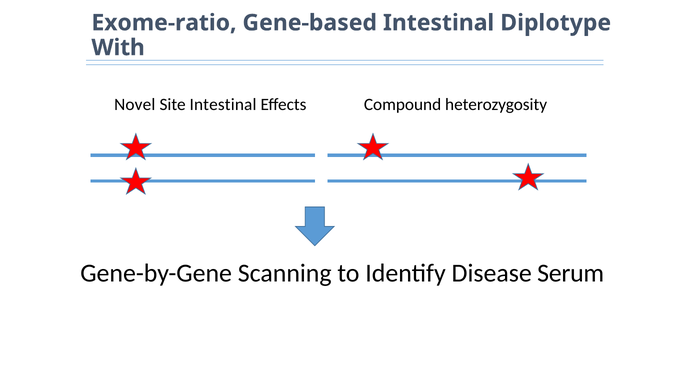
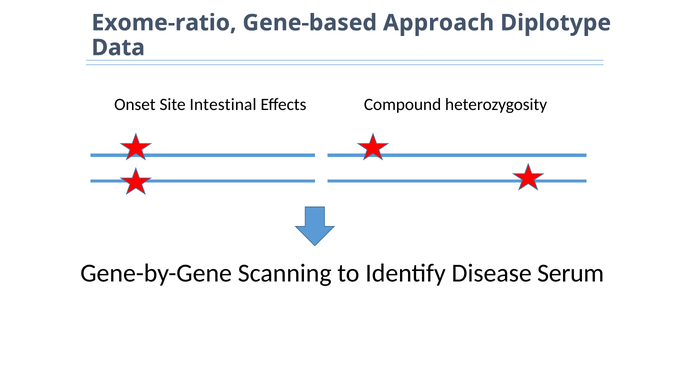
Gene-based Intestinal: Intestinal -> Approach
With: With -> Data
Novel: Novel -> Onset
